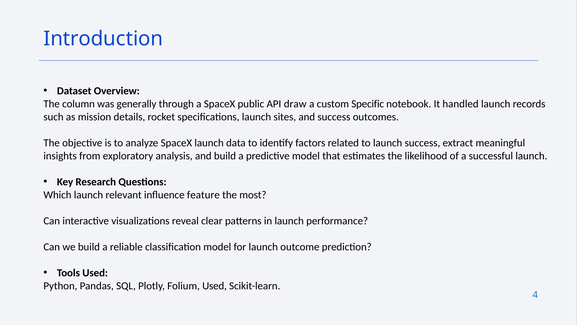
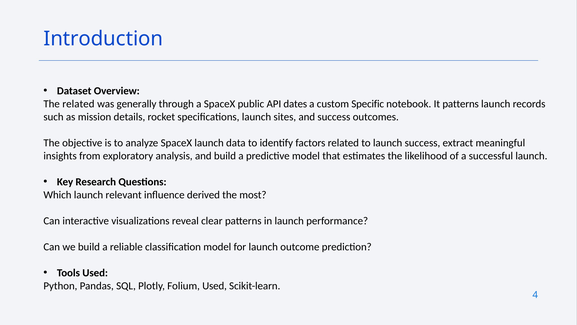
The column: column -> related
draw: draw -> dates
It handled: handled -> patterns
feature: feature -> derived
